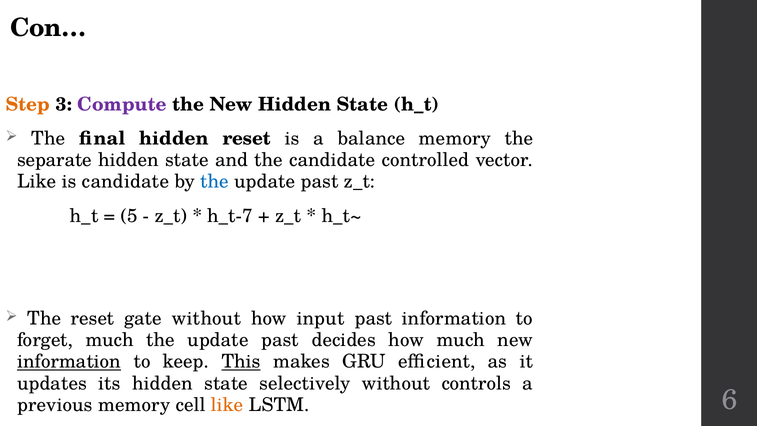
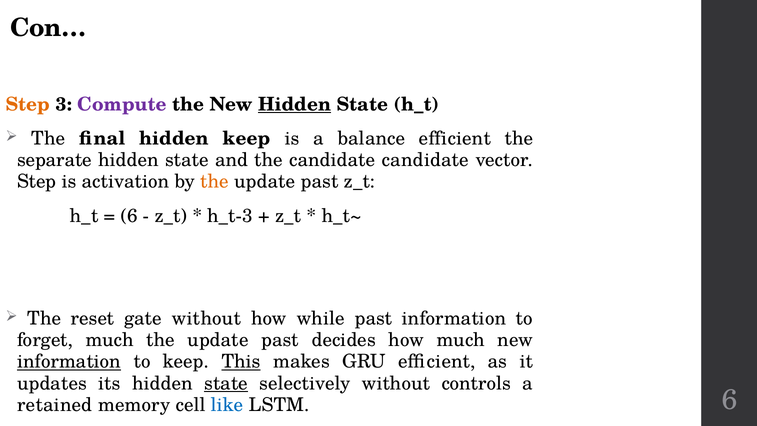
Hidden at (295, 104) underline: none -> present
hidden reset: reset -> keep
balance memory: memory -> efficient
candidate controlled: controlled -> candidate
Like at (37, 182): Like -> Step
is candidate: candidate -> activation
the at (215, 182) colour: blue -> orange
5 at (129, 216): 5 -> 6
h_t-7: h_t-7 -> h_t-3
input: input -> while
state at (226, 383) underline: none -> present
previous: previous -> retained
like at (227, 405) colour: orange -> blue
